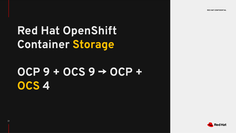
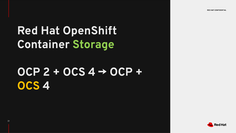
Storage colour: yellow -> light green
OCP 9: 9 -> 2
9 at (92, 72): 9 -> 4
